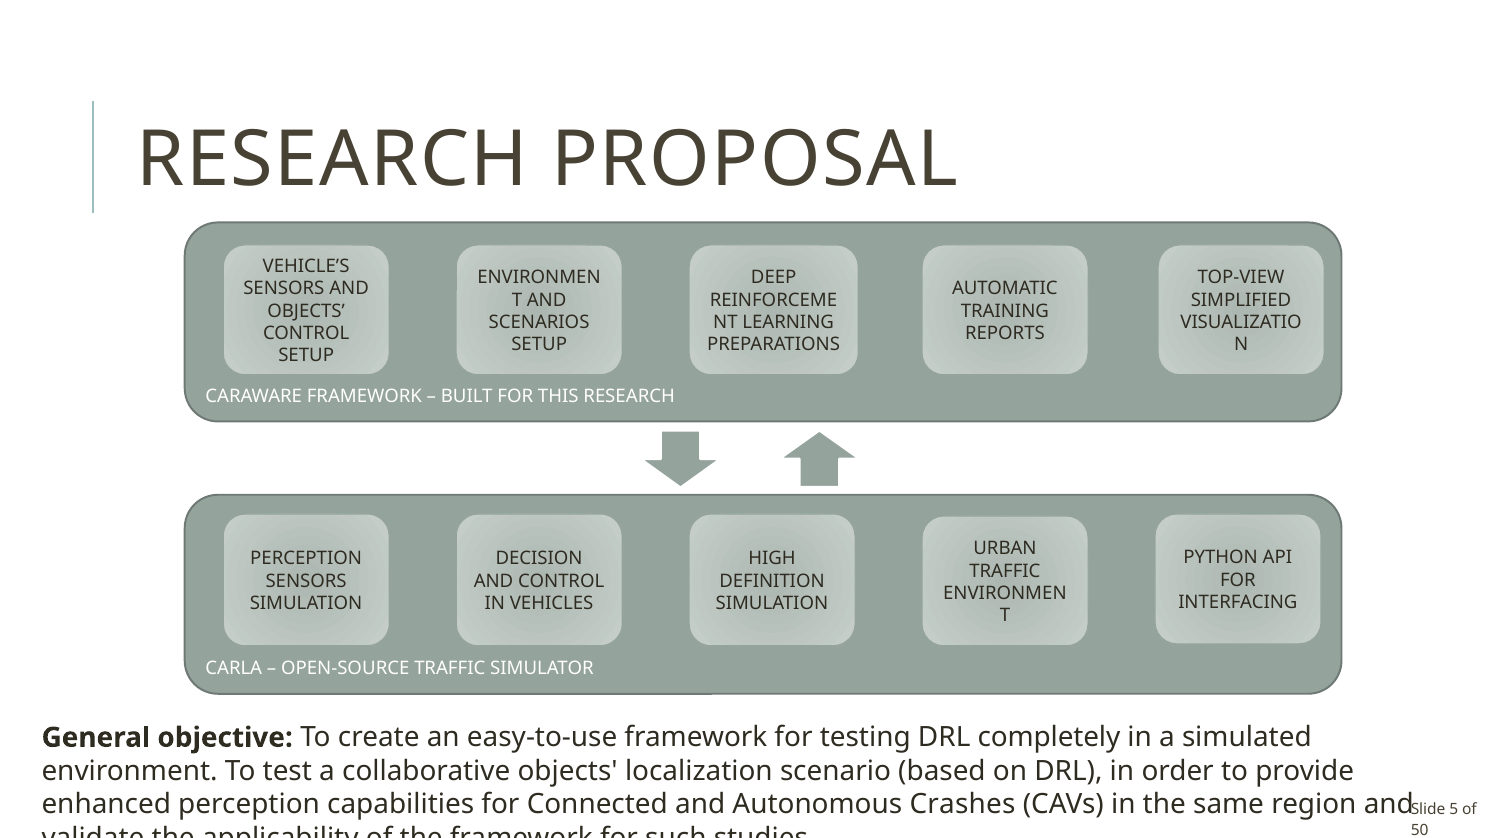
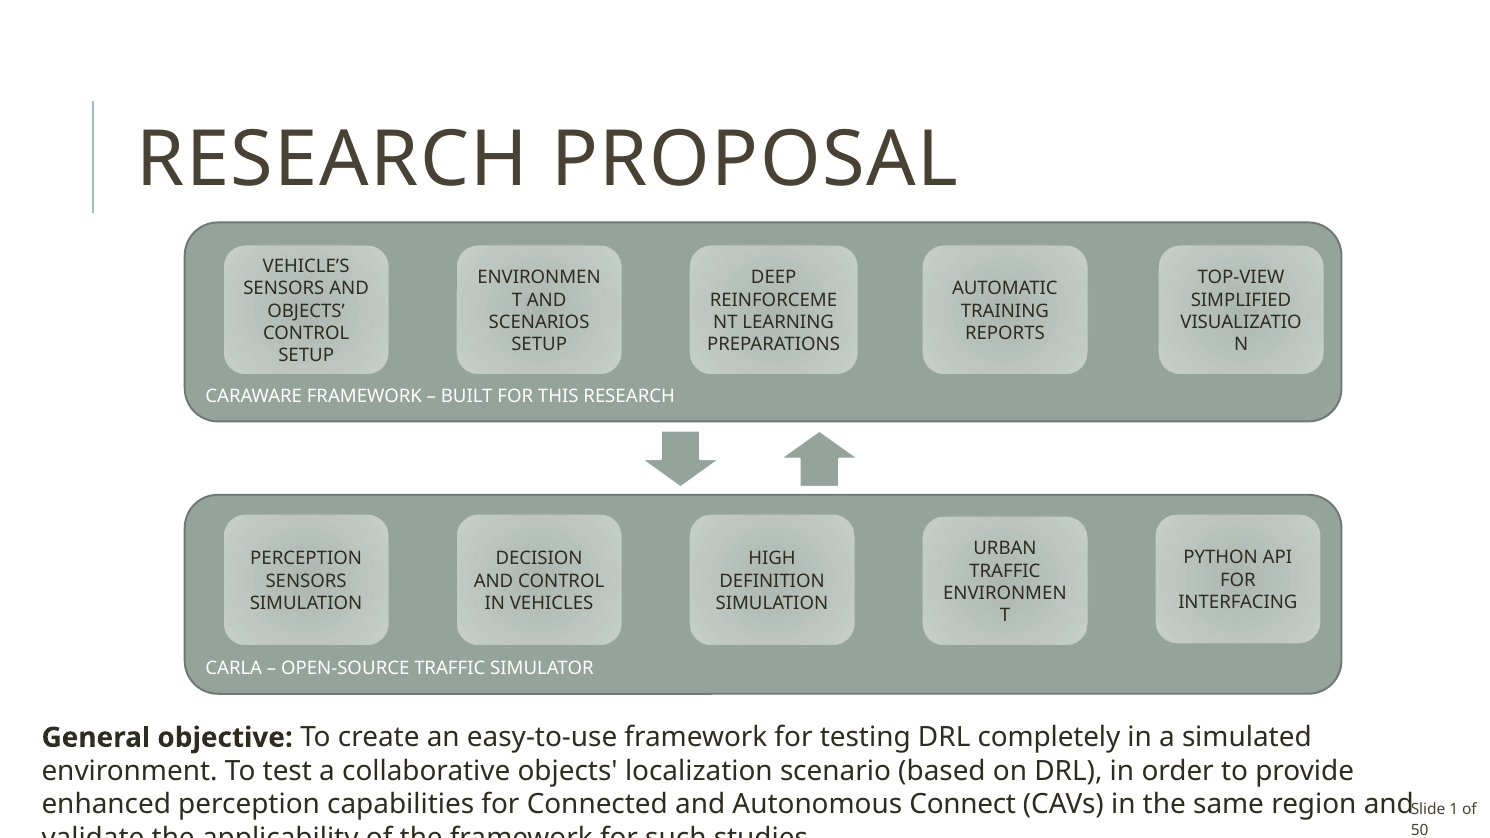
Crashes: Crashes -> Connect
5: 5 -> 1
